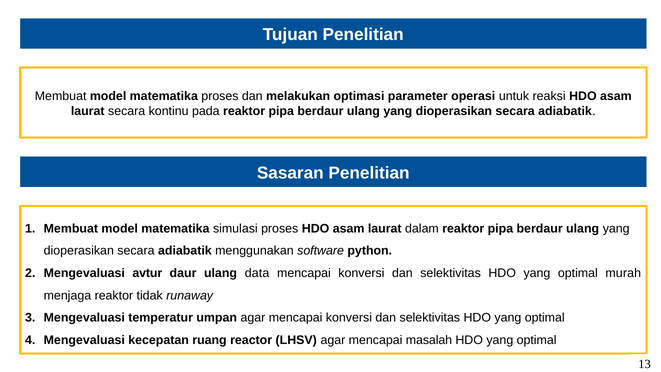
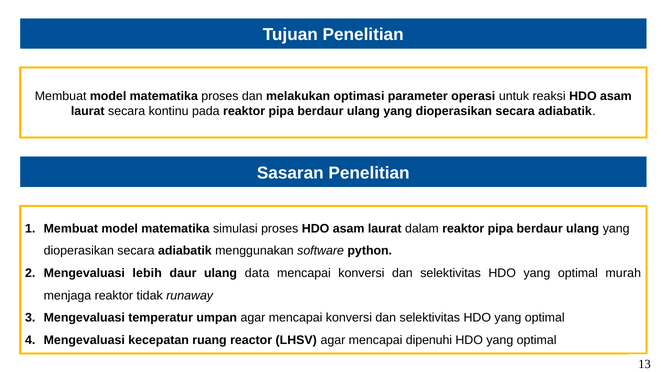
avtur: avtur -> lebih
masalah: masalah -> dipenuhi
